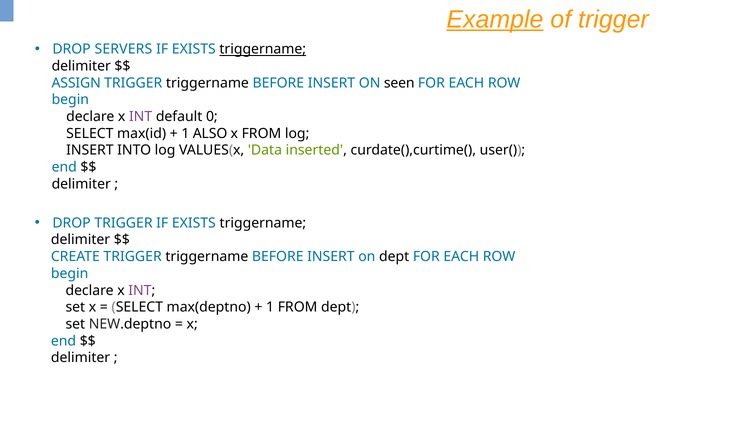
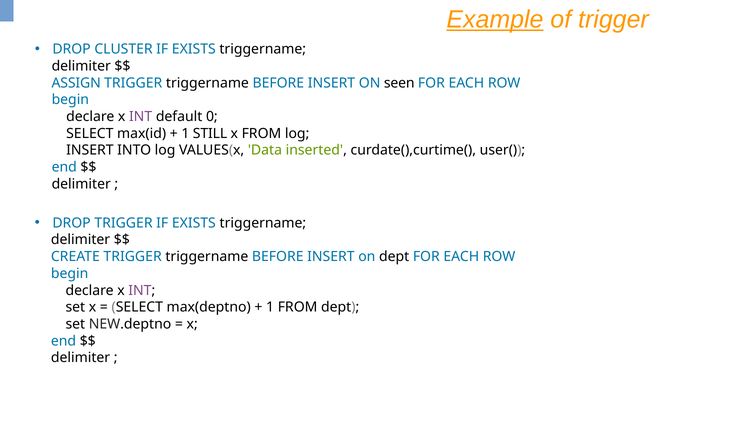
SERVERS: SERVERS -> CLUSTER
triggername at (263, 49) underline: present -> none
ALSO: ALSO -> STILL
